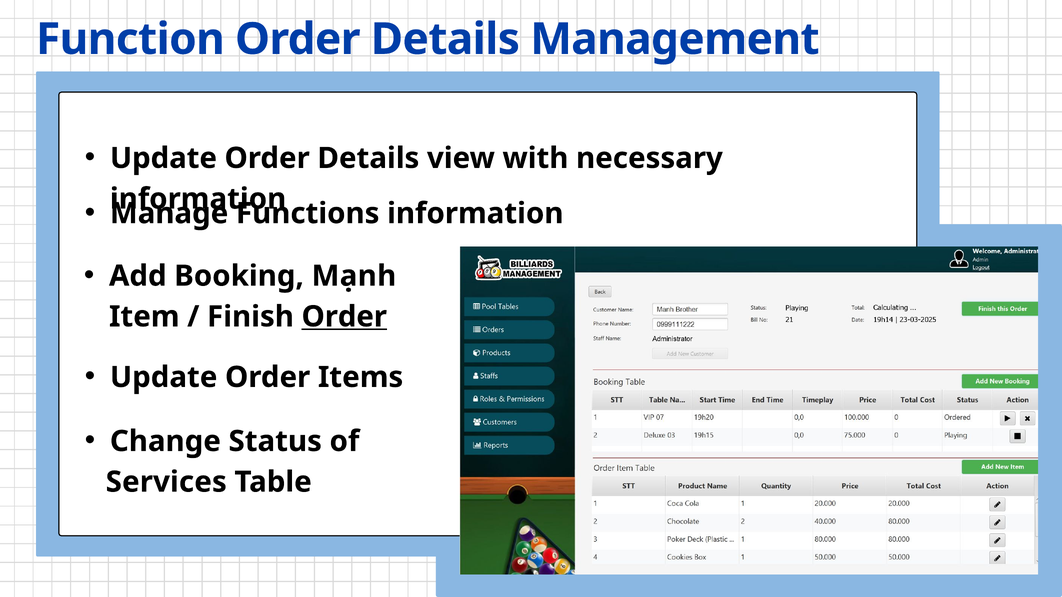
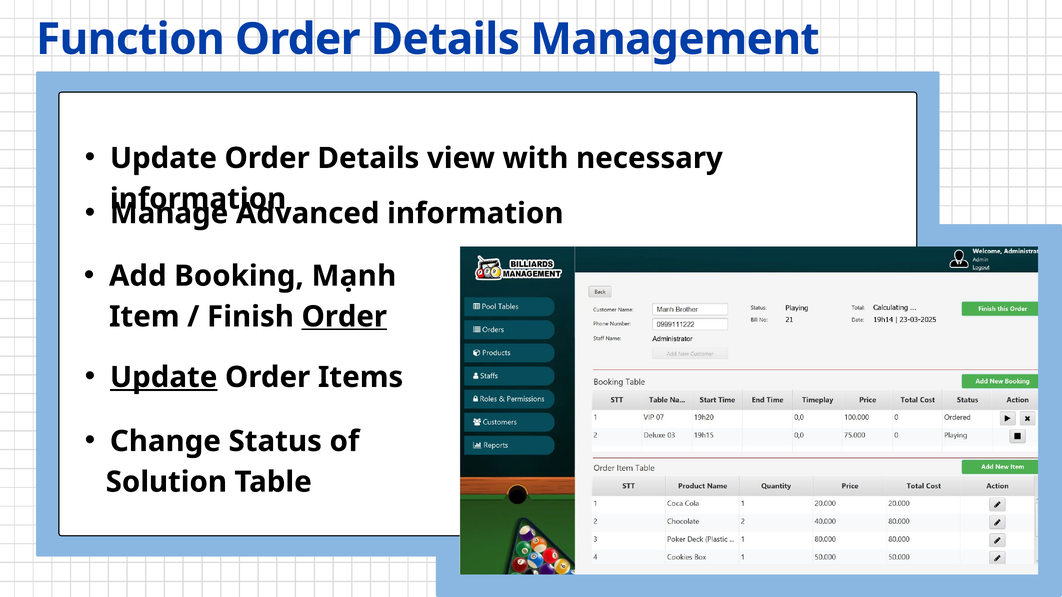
Functions: Functions -> Advanced
Update at (164, 377) underline: none -> present
Services: Services -> Solution
